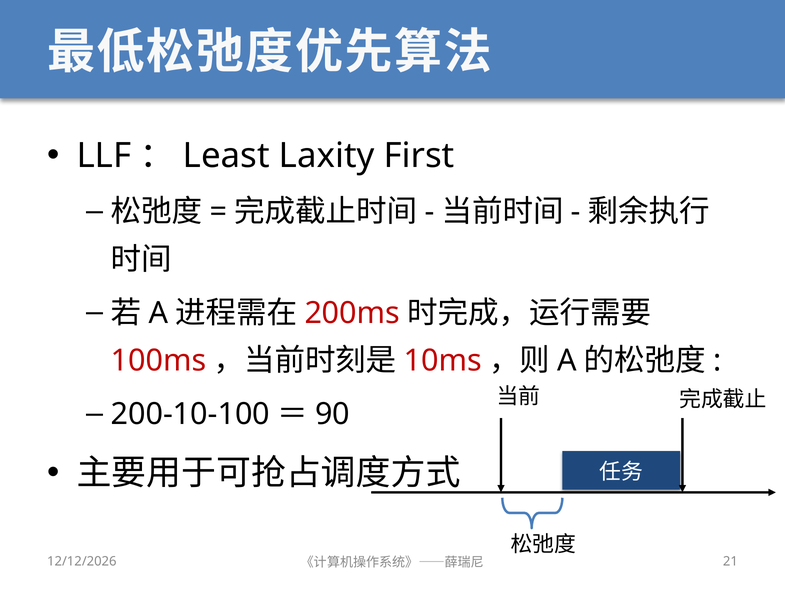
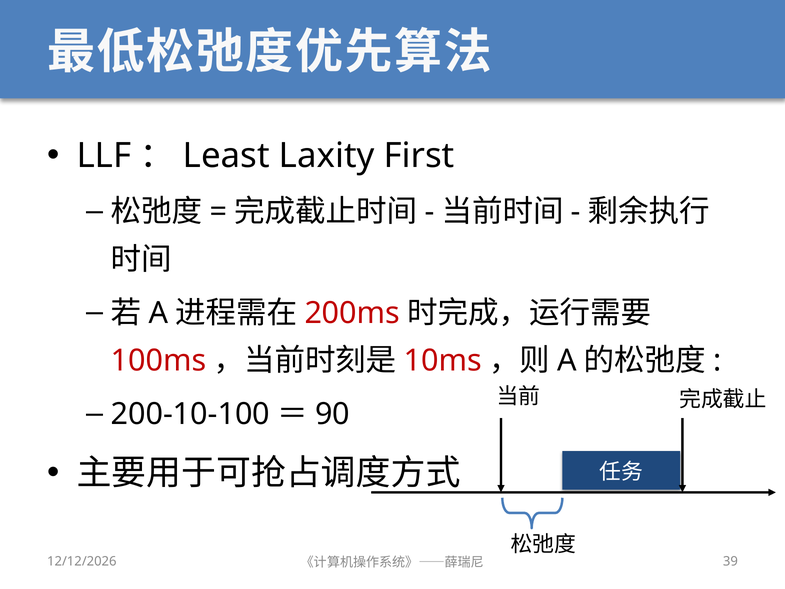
21: 21 -> 39
